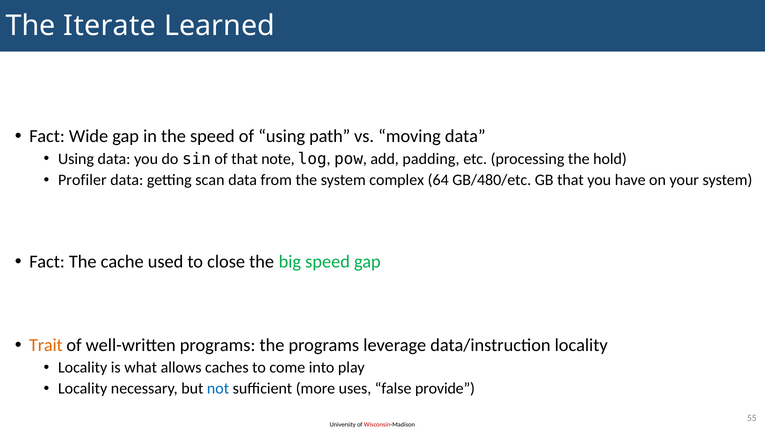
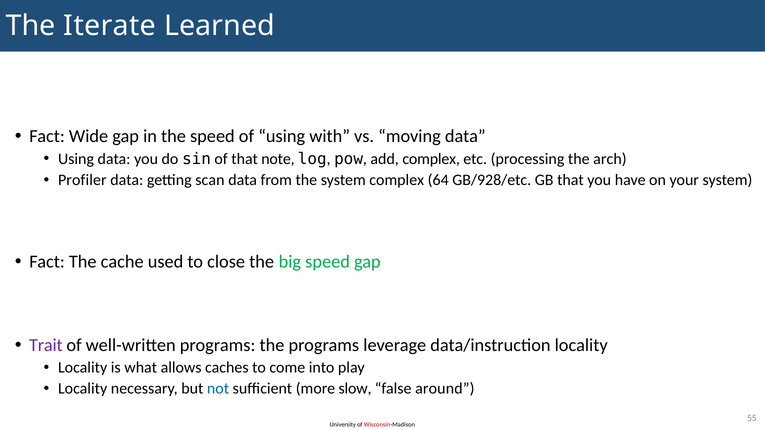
path: path -> with
add padding: padding -> complex
hold: hold -> arch
GB/480/etc: GB/480/etc -> GB/928/etc
Trait colour: orange -> purple
uses: uses -> slow
provide: provide -> around
